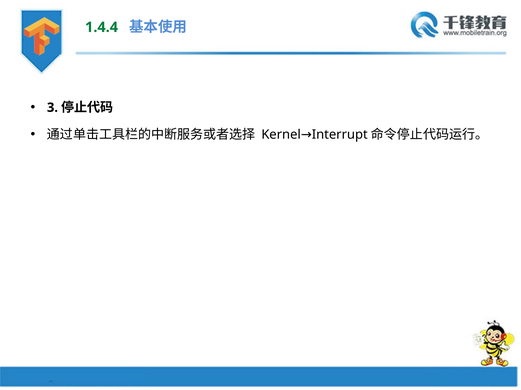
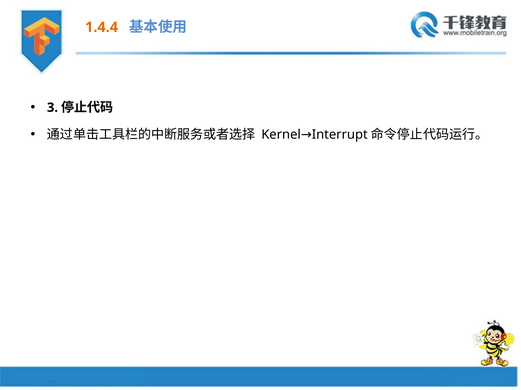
1.4.4 colour: green -> orange
